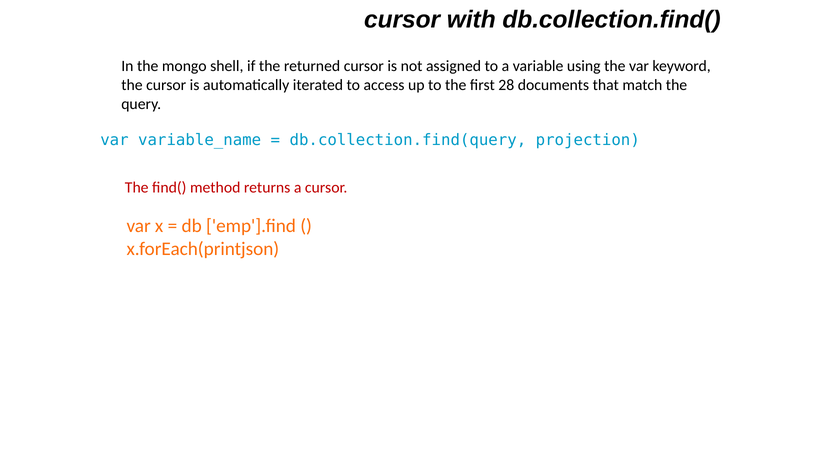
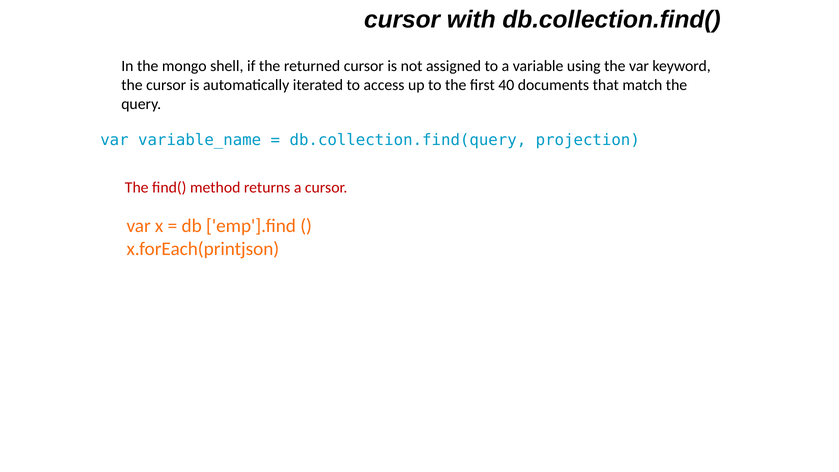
28: 28 -> 40
